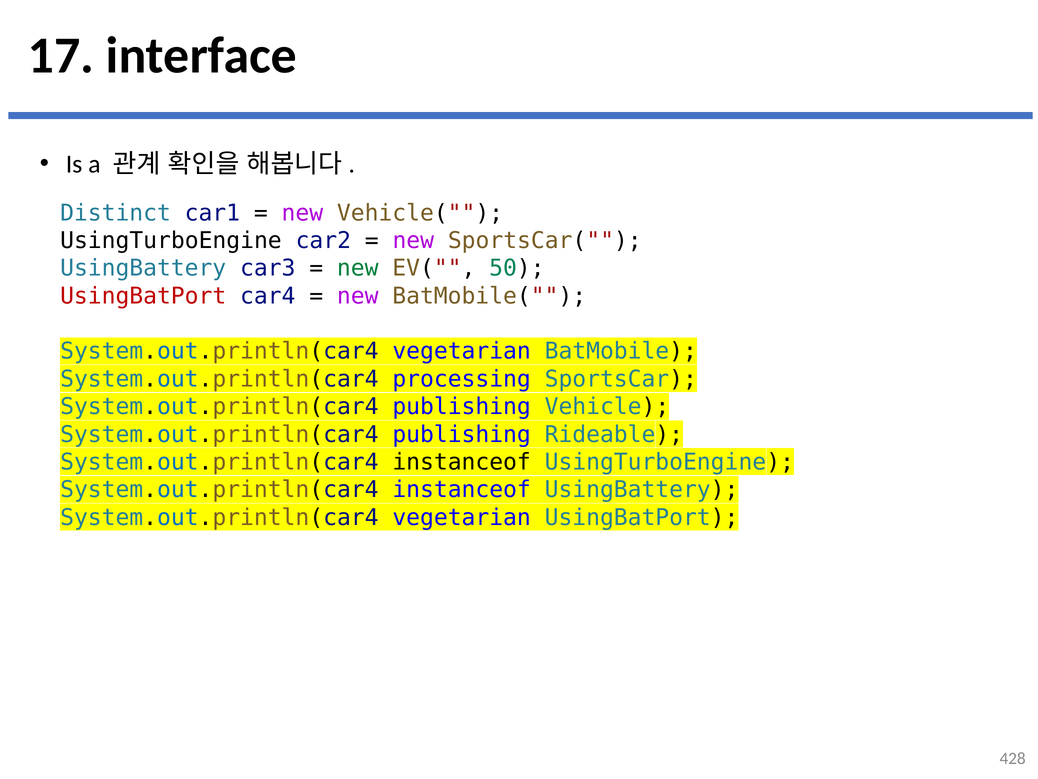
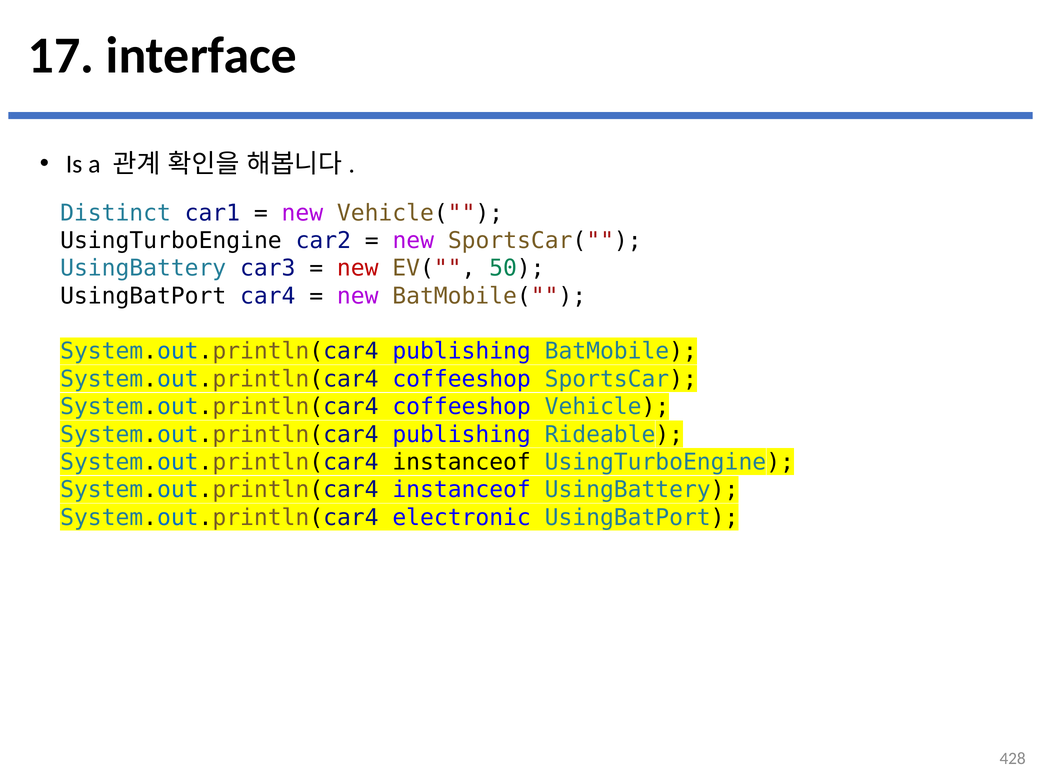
new at (358, 268) colour: green -> red
UsingBatPort at (143, 296) colour: red -> black
vegetarian at (462, 351): vegetarian -> publishing
processing at (462, 379): processing -> coffeeshop
publishing at (462, 406): publishing -> coffeeshop
vegetarian at (462, 517): vegetarian -> electronic
